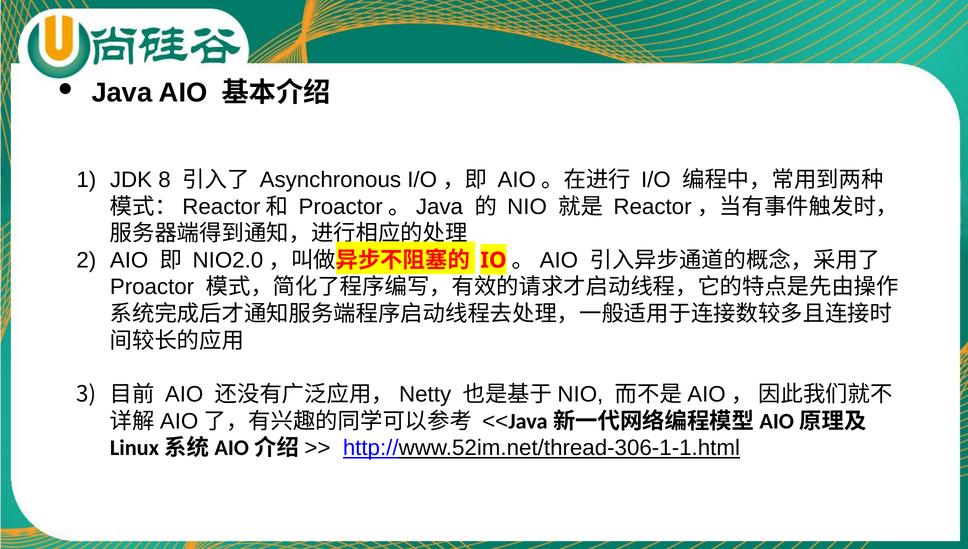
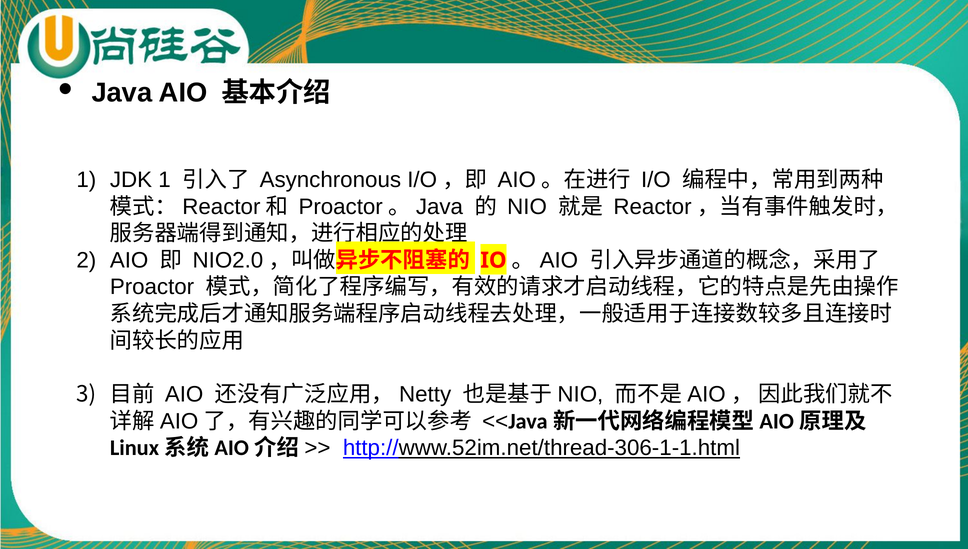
JDK 8: 8 -> 1
